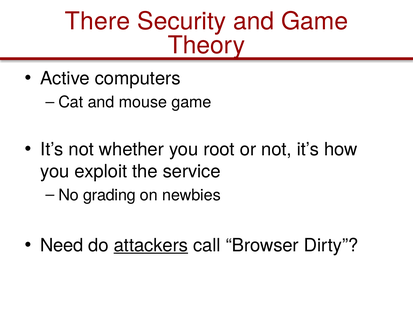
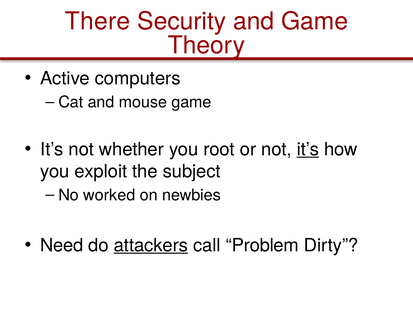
it’s at (308, 149) underline: none -> present
service: service -> subject
grading: grading -> worked
Browser: Browser -> Problem
